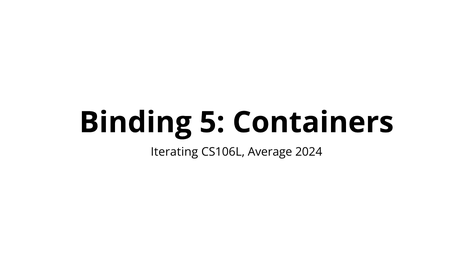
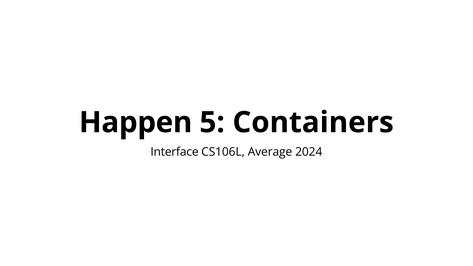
Binding: Binding -> Happen
Iterating: Iterating -> Interface
